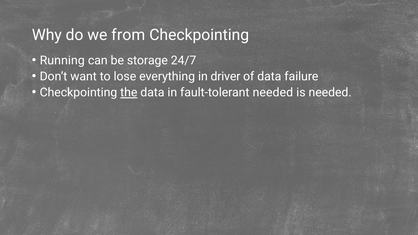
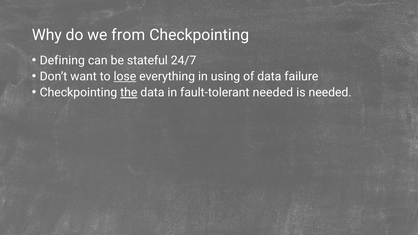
Running: Running -> Defining
storage: storage -> stateful
lose underline: none -> present
driver: driver -> using
